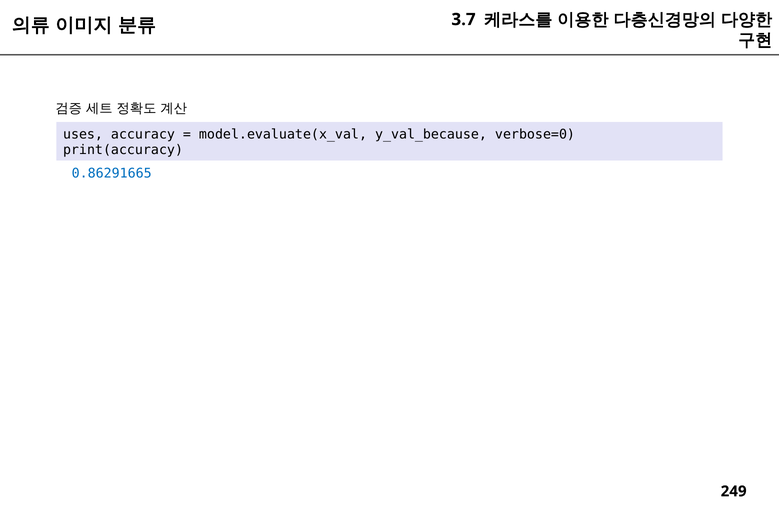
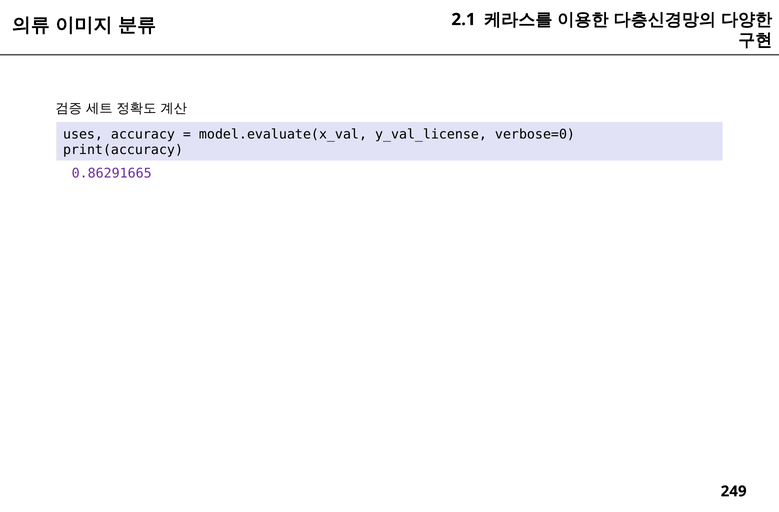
3.7: 3.7 -> 2.1
y_val_because: y_val_because -> y_val_license
0.86291665 colour: blue -> purple
